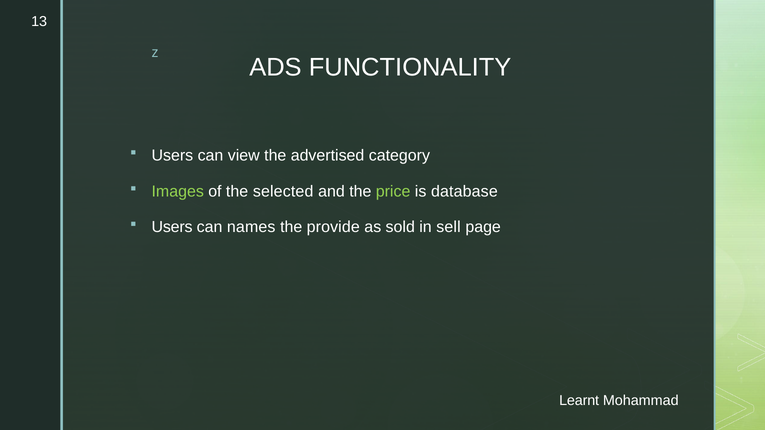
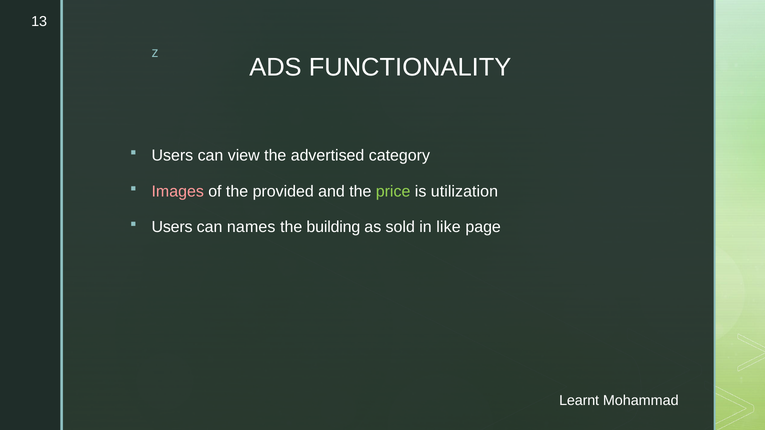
Images colour: light green -> pink
selected: selected -> provided
database: database -> utilization
provide: provide -> building
sell: sell -> like
